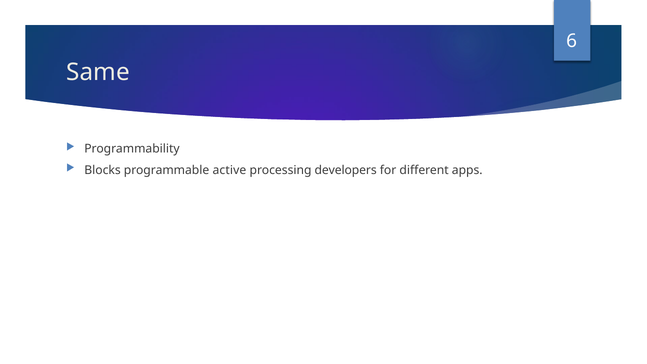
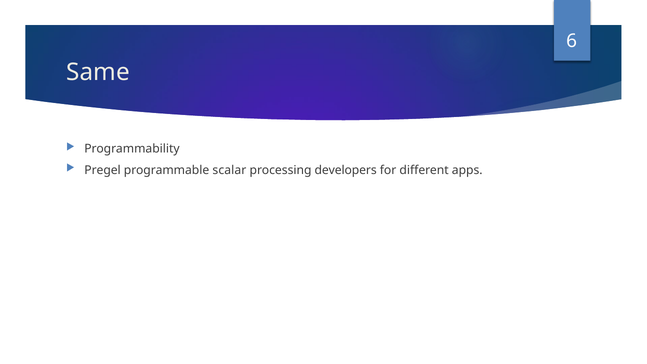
Blocks: Blocks -> Pregel
active: active -> scalar
